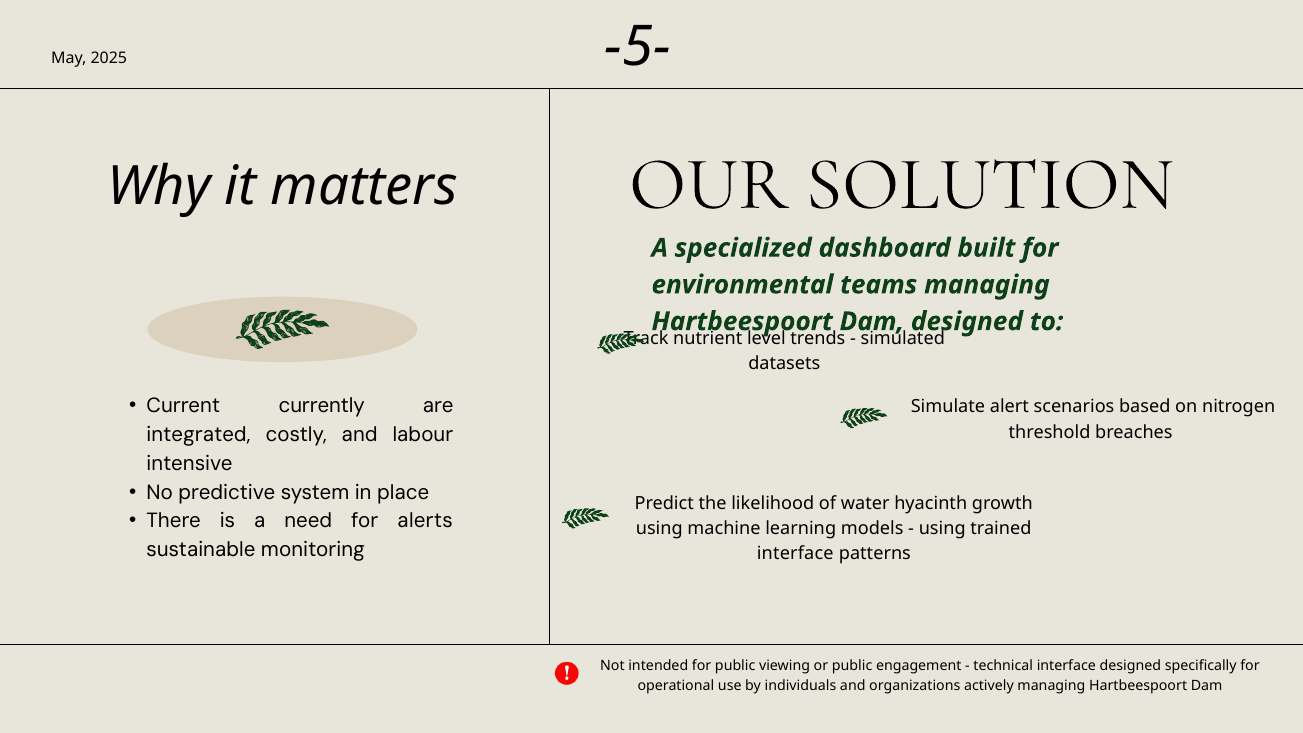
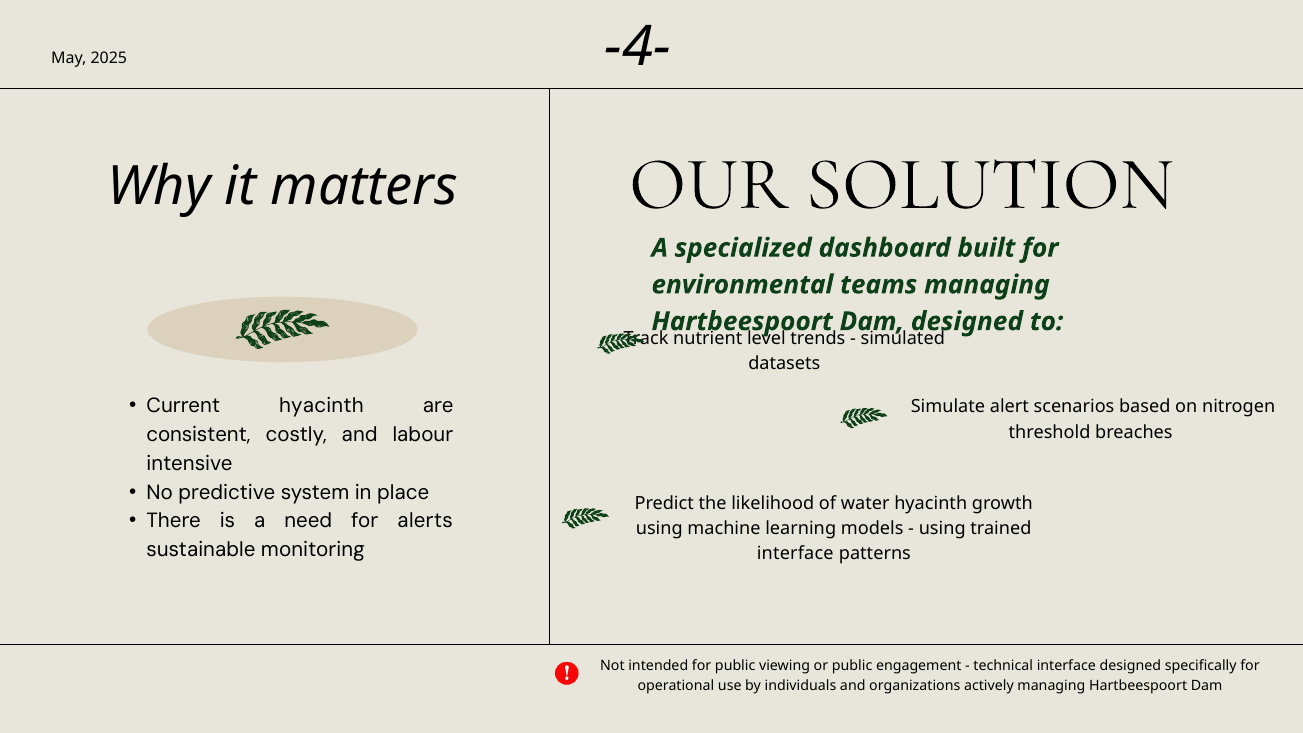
-5-: -5- -> -4-
Current currently: currently -> hyacinth
integrated: integrated -> consistent
